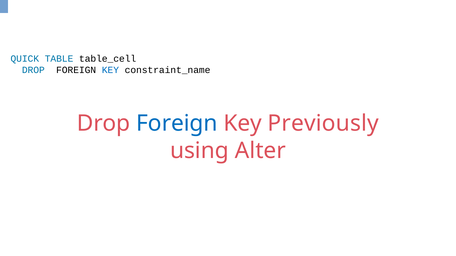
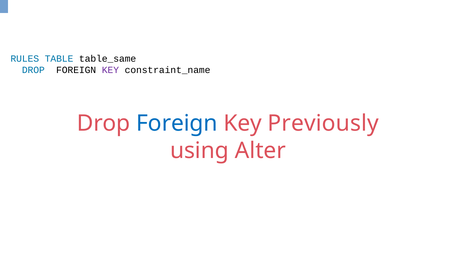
QUICK: QUICK -> RULES
table_cell: table_cell -> table_same
KEY at (110, 70) colour: blue -> purple
